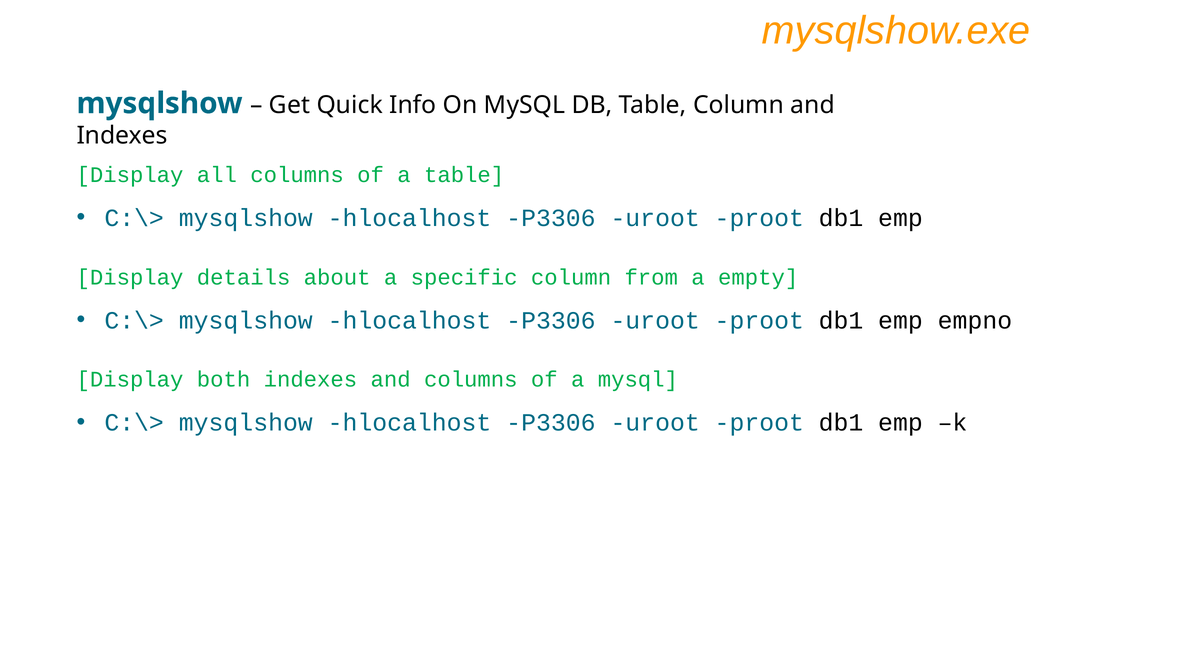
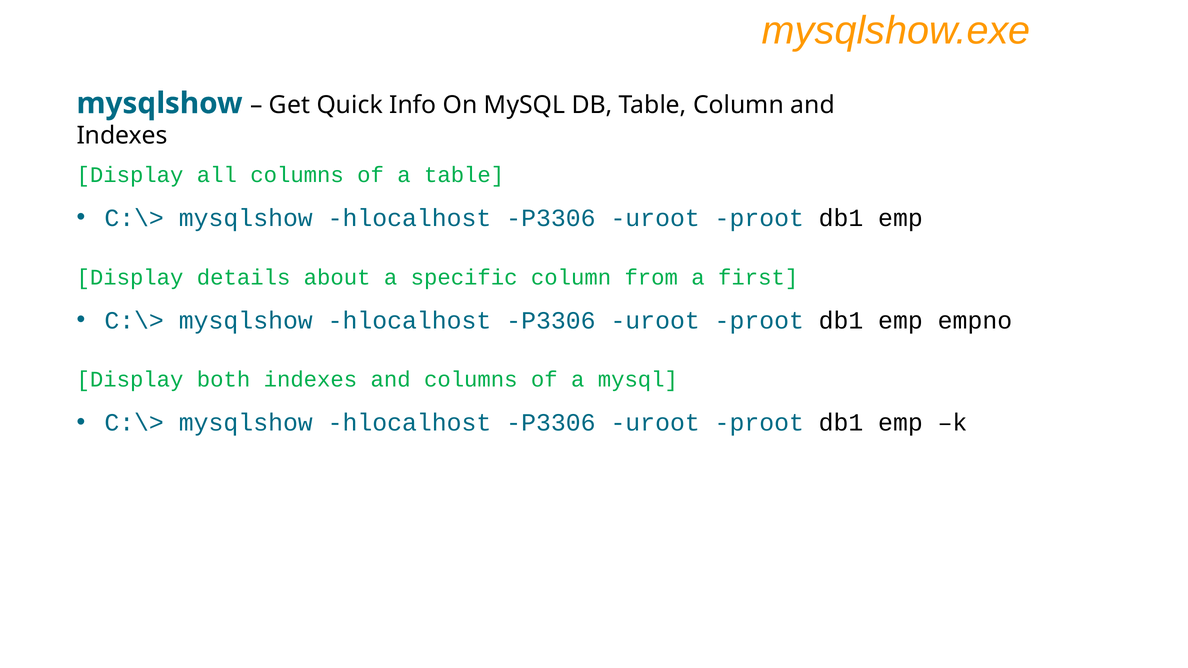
empty: empty -> first
